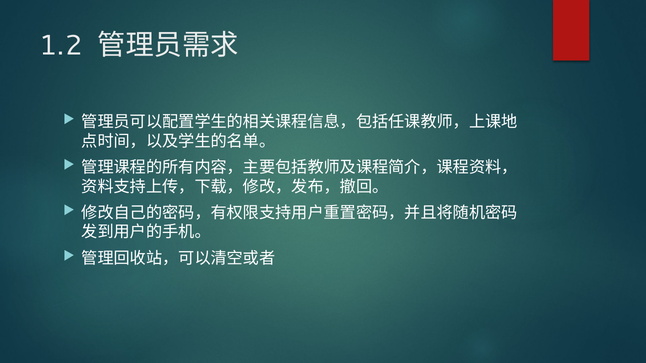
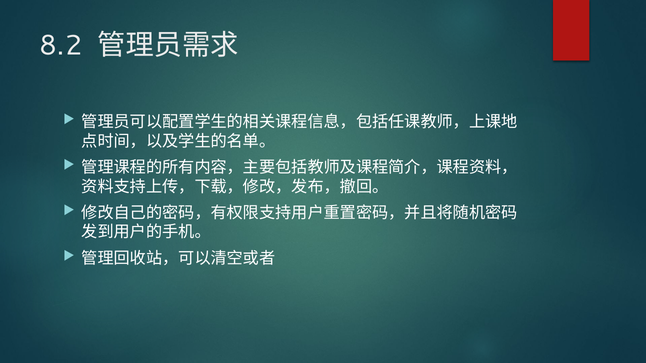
1.2: 1.2 -> 8.2
